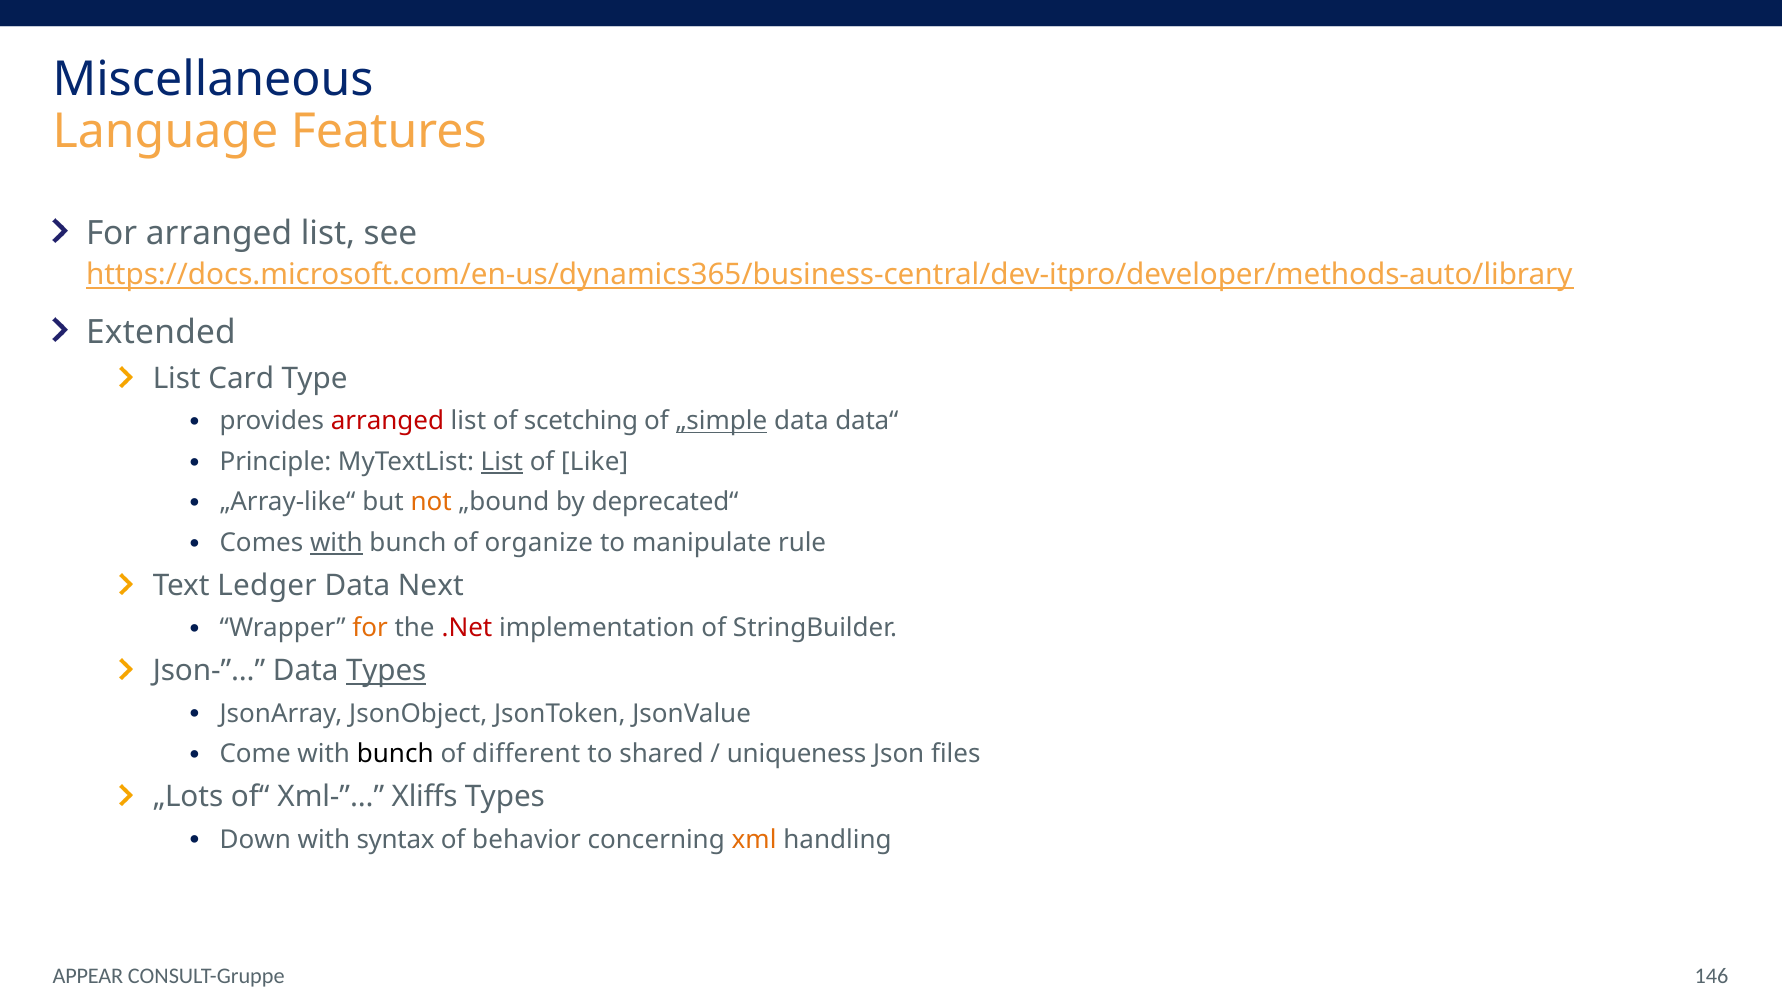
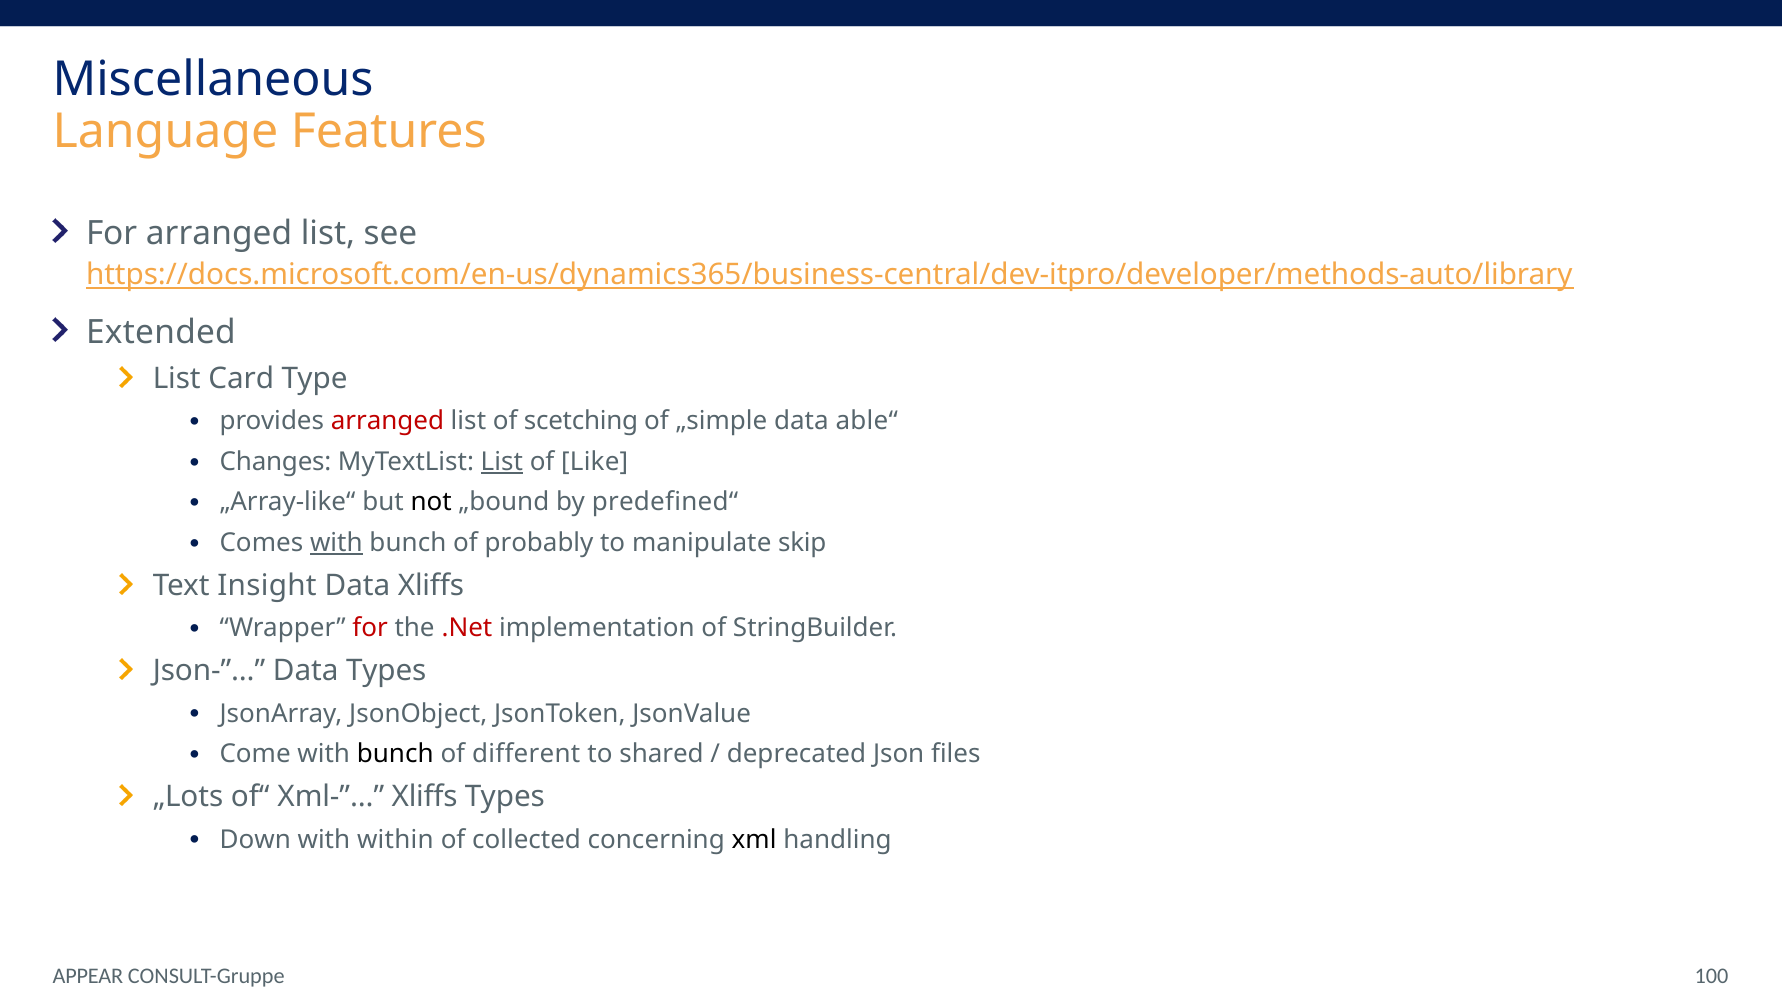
„simple underline: present -> none
data“: data“ -> able“
Principle: Principle -> Changes
not colour: orange -> black
deprecated“: deprecated“ -> predefined“
organize: organize -> probably
rule: rule -> skip
Ledger: Ledger -> Insight
Data Next: Next -> Xliffs
for at (370, 628) colour: orange -> red
Types at (386, 671) underline: present -> none
uniqueness: uniqueness -> deprecated
syntax: syntax -> within
behavior: behavior -> collected
xml colour: orange -> black
146: 146 -> 100
